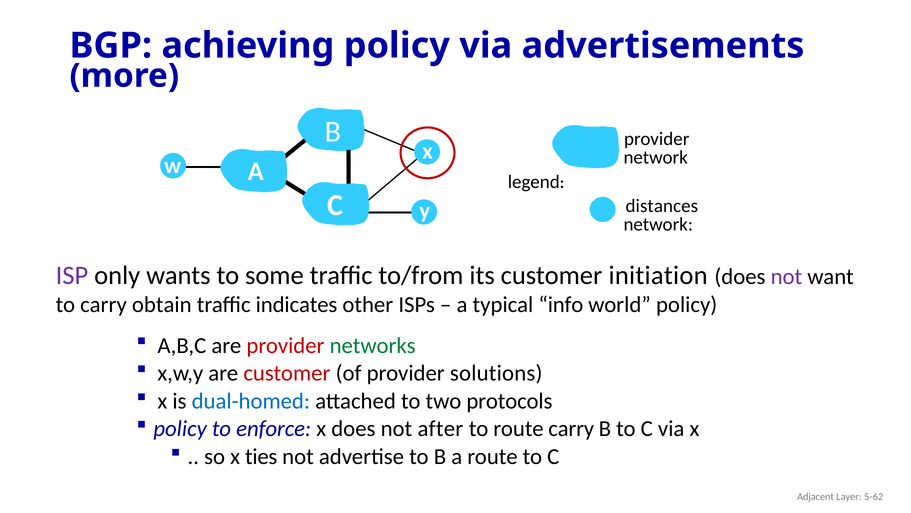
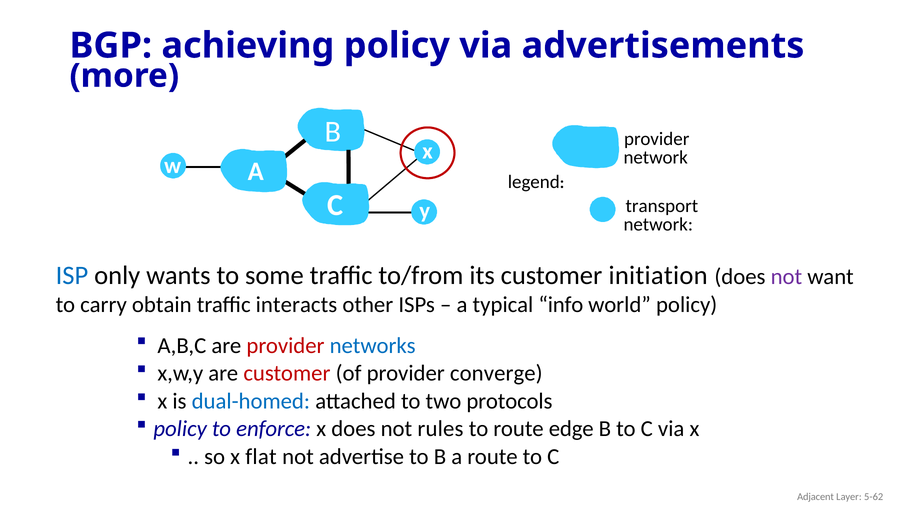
distances: distances -> transport
ISP colour: purple -> blue
indicates: indicates -> interacts
networks colour: green -> blue
solutions: solutions -> converge
after: after -> rules
route carry: carry -> edge
ties: ties -> flat
